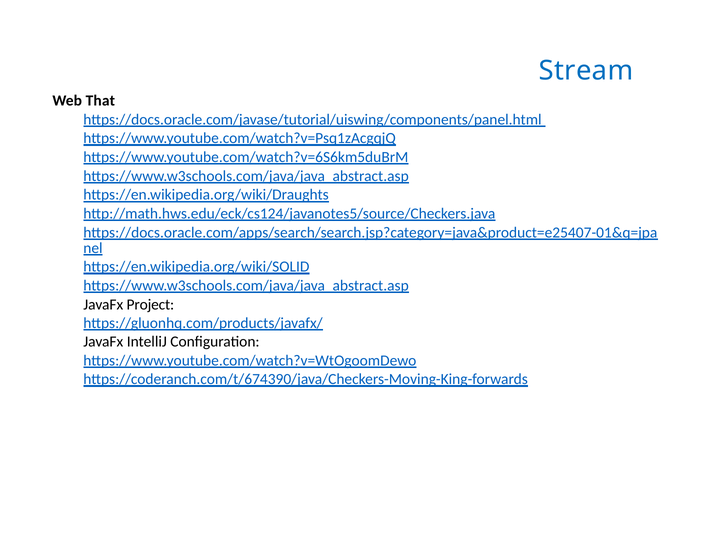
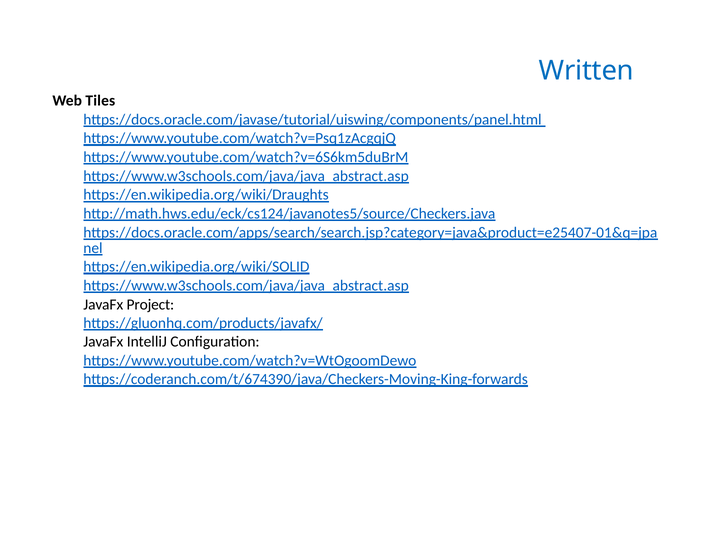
Stream: Stream -> Written
That: That -> Tiles
